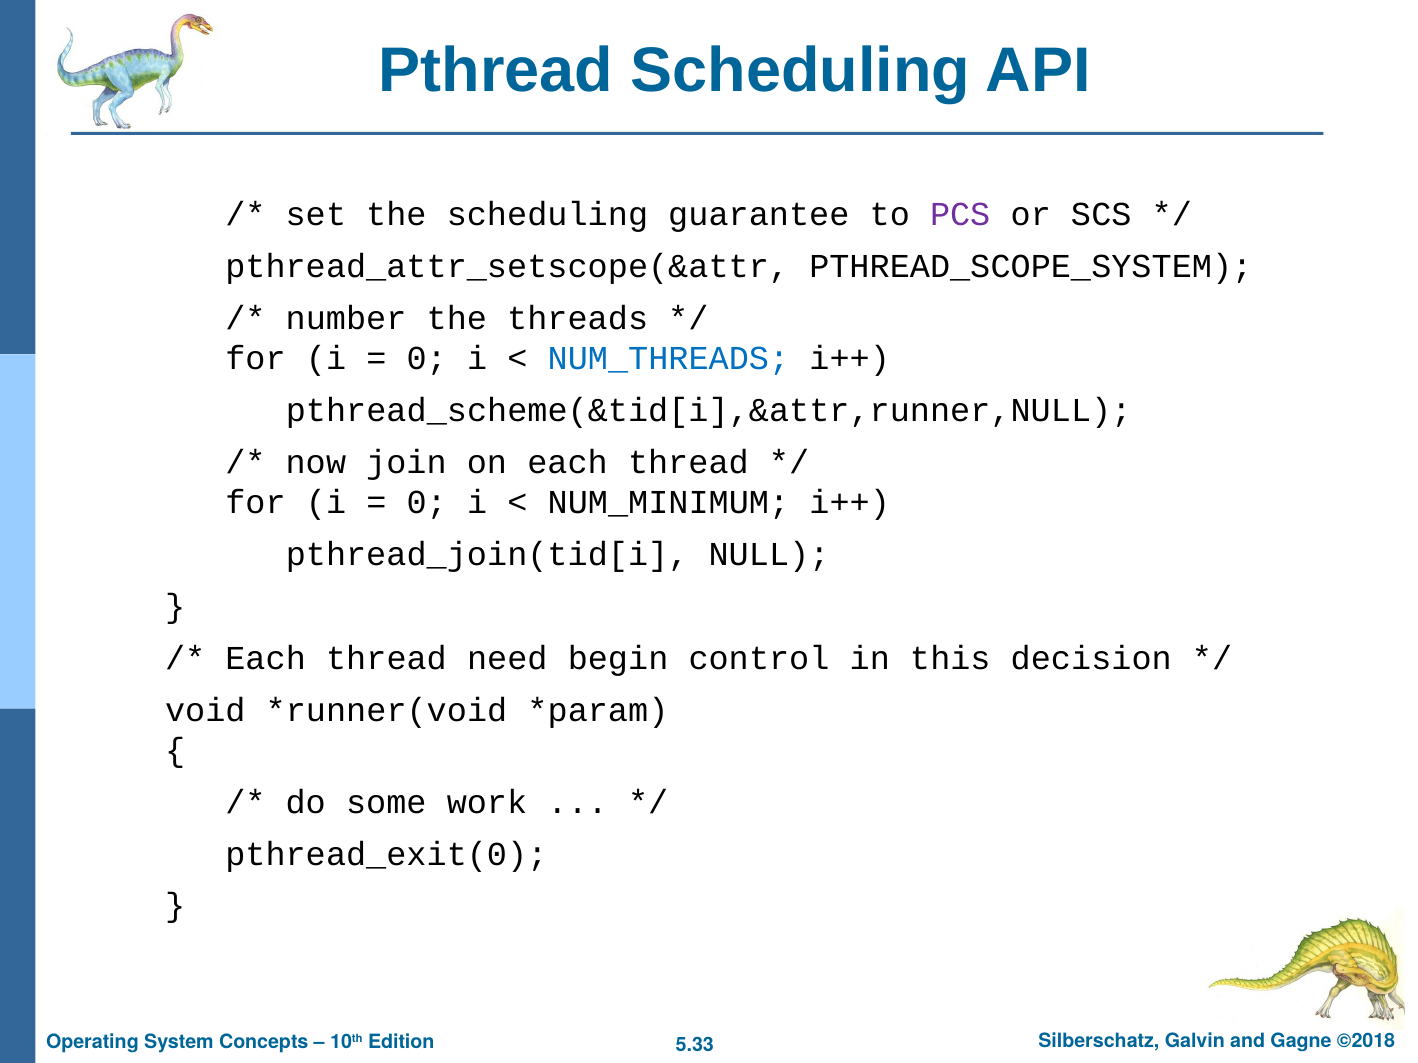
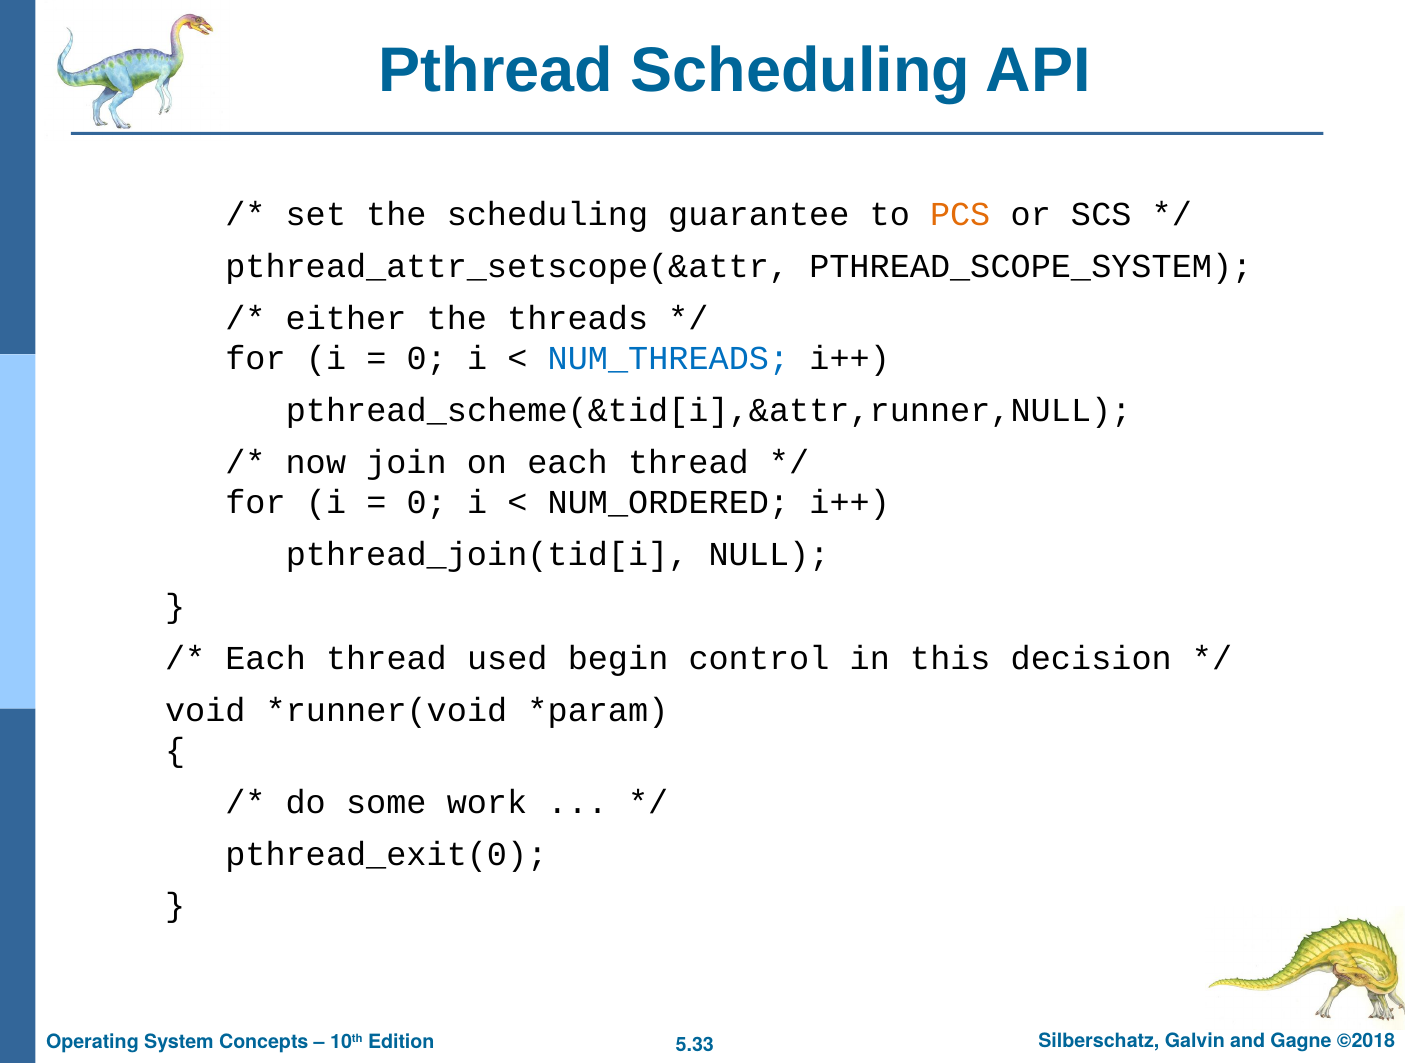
PCS colour: purple -> orange
number: number -> either
NUM_MINIMUM: NUM_MINIMUM -> NUM_ORDERED
need: need -> used
